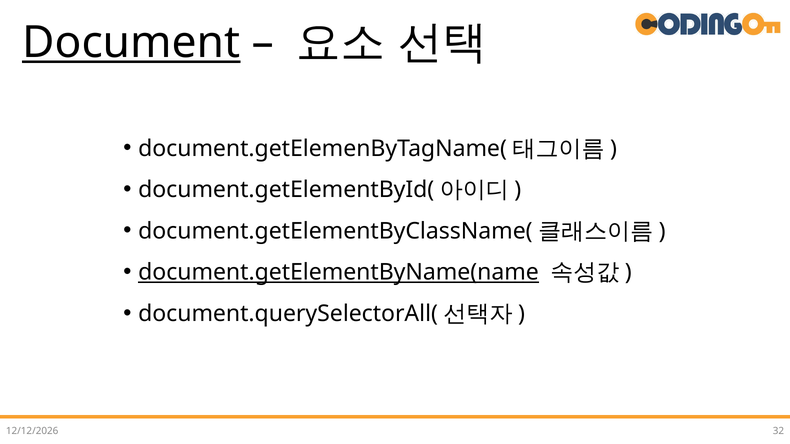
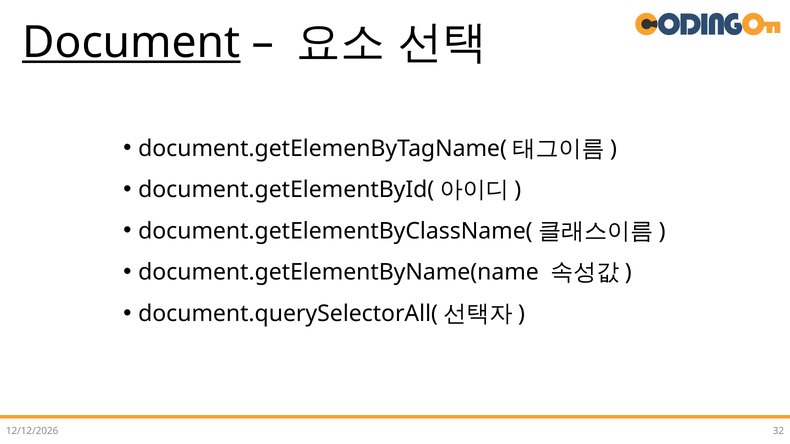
document.getElementByName(name underline: present -> none
